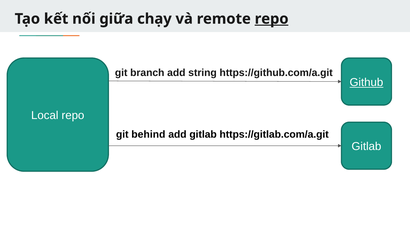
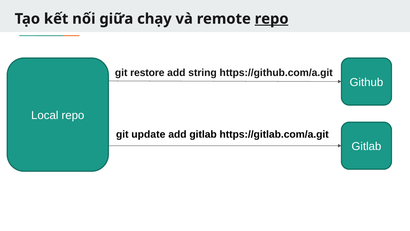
branch: branch -> restore
Github underline: present -> none
behind: behind -> update
